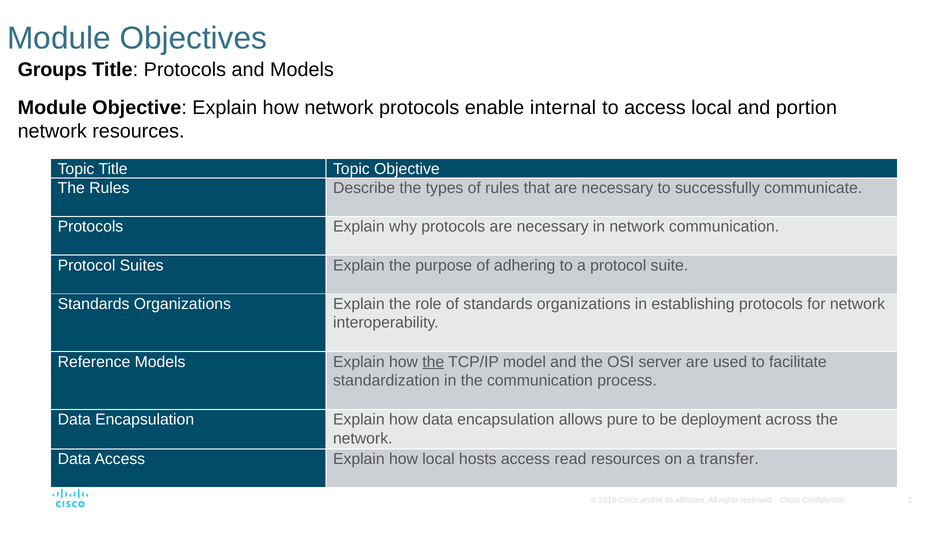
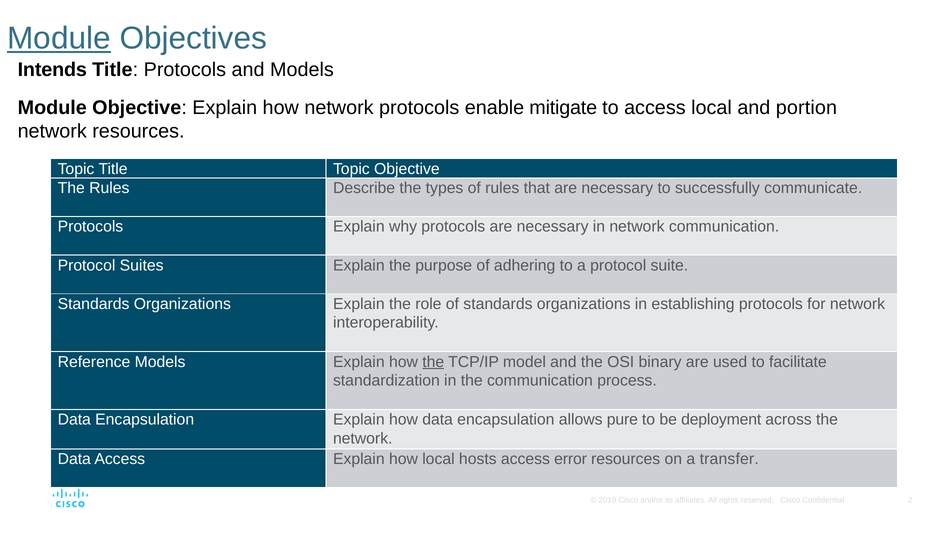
Module at (59, 38) underline: none -> present
Groups: Groups -> Intends
internal: internal -> mitigate
server: server -> binary
read: read -> error
